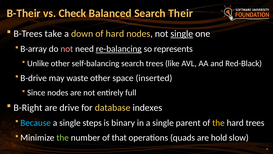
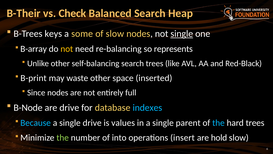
Their: Their -> Heap
take: take -> keys
down: down -> some
of hard: hard -> slow
not at (67, 49) colour: pink -> yellow
re-balancing underline: present -> none
B-drive: B-drive -> B-print
B-Right: B-Right -> B-Node
indexes colour: white -> light blue
single steps: steps -> drive
binary: binary -> values
the at (218, 123) colour: yellow -> light blue
that: that -> into
quads: quads -> insert
